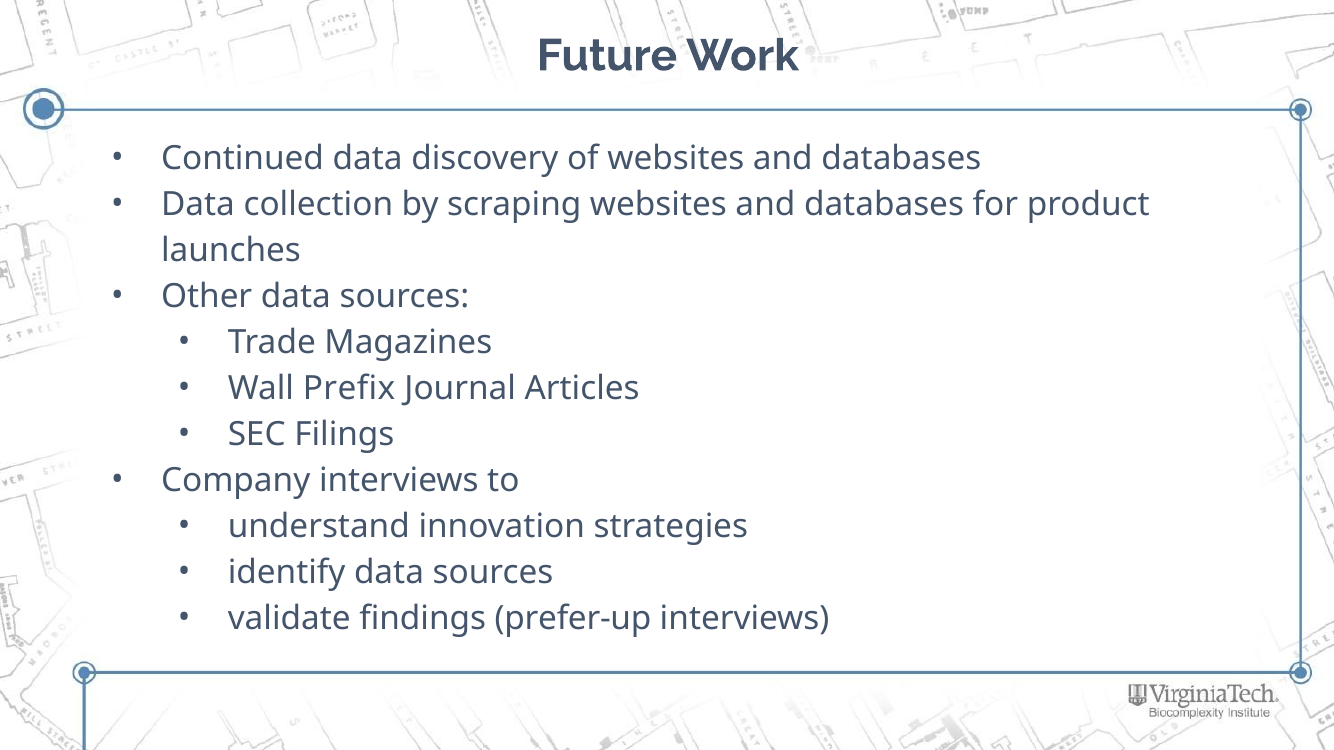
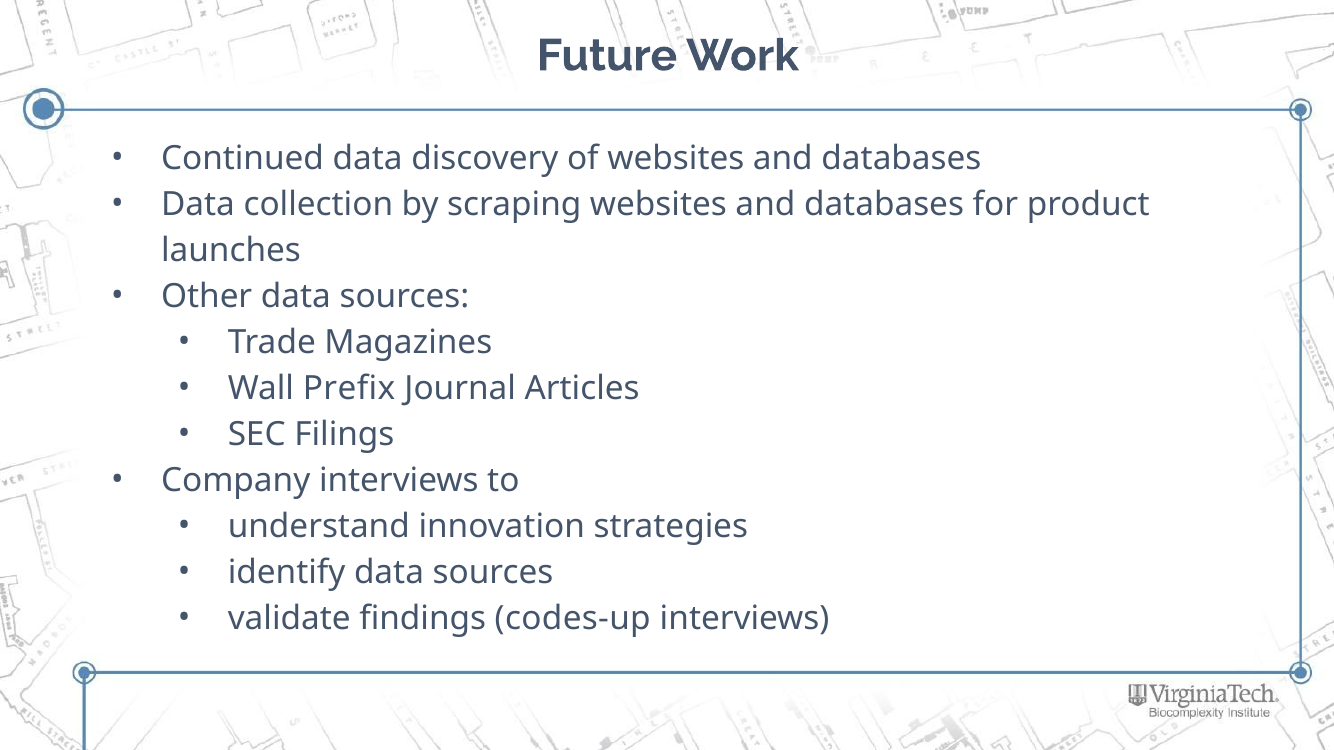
prefer-up: prefer-up -> codes-up
